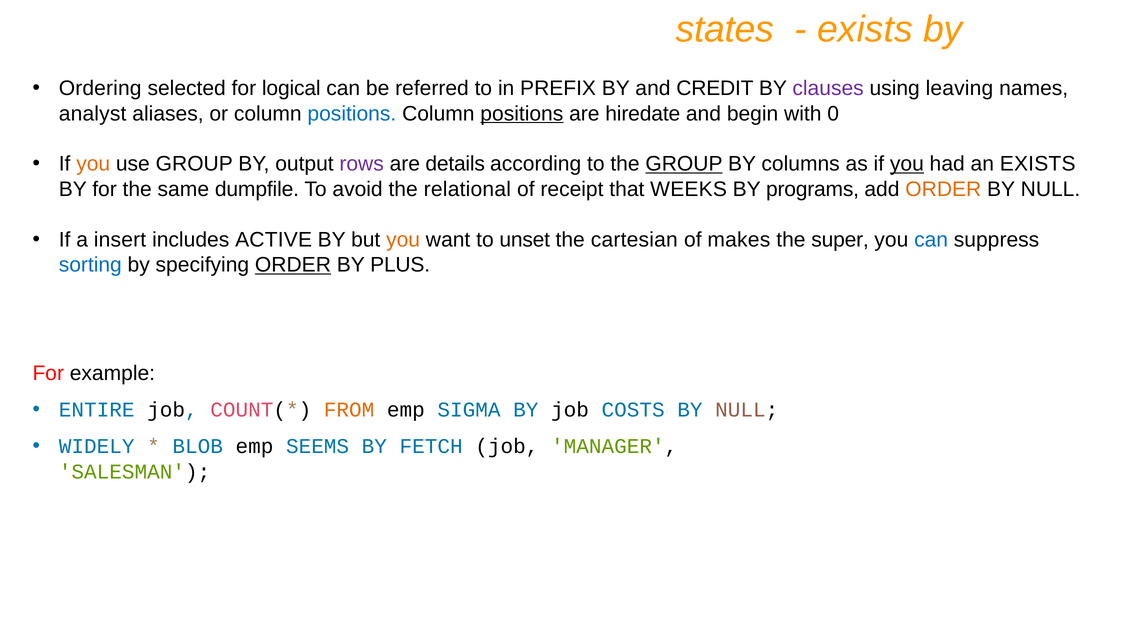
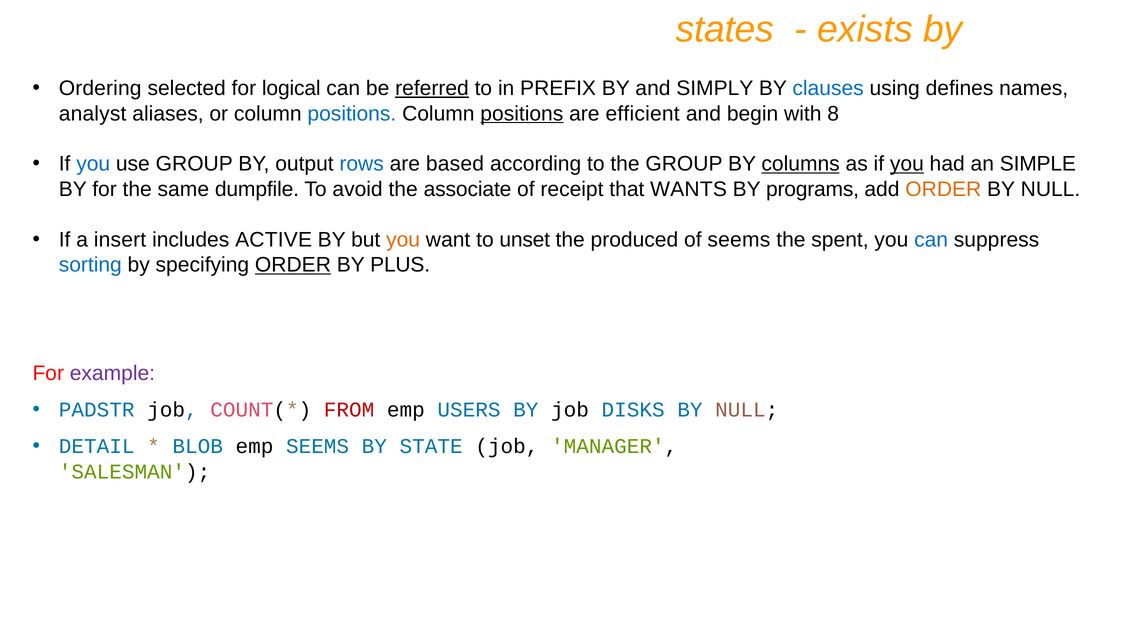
referred underline: none -> present
CREDIT: CREDIT -> SIMPLY
clauses colour: purple -> blue
leaving: leaving -> defines
hiredate: hiredate -> efficient
0: 0 -> 8
you at (93, 164) colour: orange -> blue
rows colour: purple -> blue
details: details -> based
GROUP at (684, 164) underline: present -> none
columns underline: none -> present
an EXISTS: EXISTS -> SIMPLE
relational: relational -> associate
WEEKS: WEEKS -> WANTS
cartesian: cartesian -> produced
of makes: makes -> seems
super: super -> spent
example colour: black -> purple
ENTIRE: ENTIRE -> PADSTR
FROM colour: orange -> red
SIGMA: SIGMA -> USERS
COSTS: COSTS -> DISKS
WIDELY: WIDELY -> DETAIL
FETCH: FETCH -> STATE
